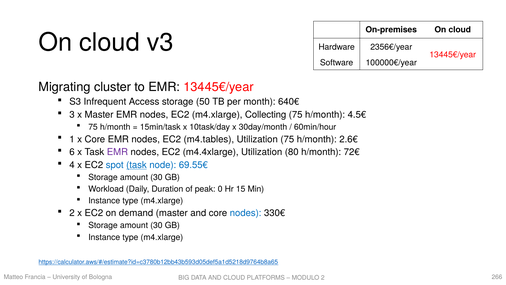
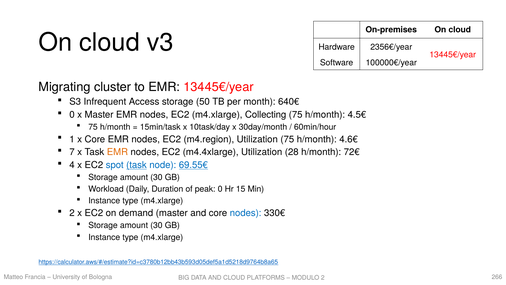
3 at (72, 114): 3 -> 0
m4.tables: m4.tables -> m4.region
2.6€: 2.6€ -> 4.6€
6: 6 -> 7
EMR at (117, 152) colour: purple -> orange
80: 80 -> 28
69.55€ underline: none -> present
